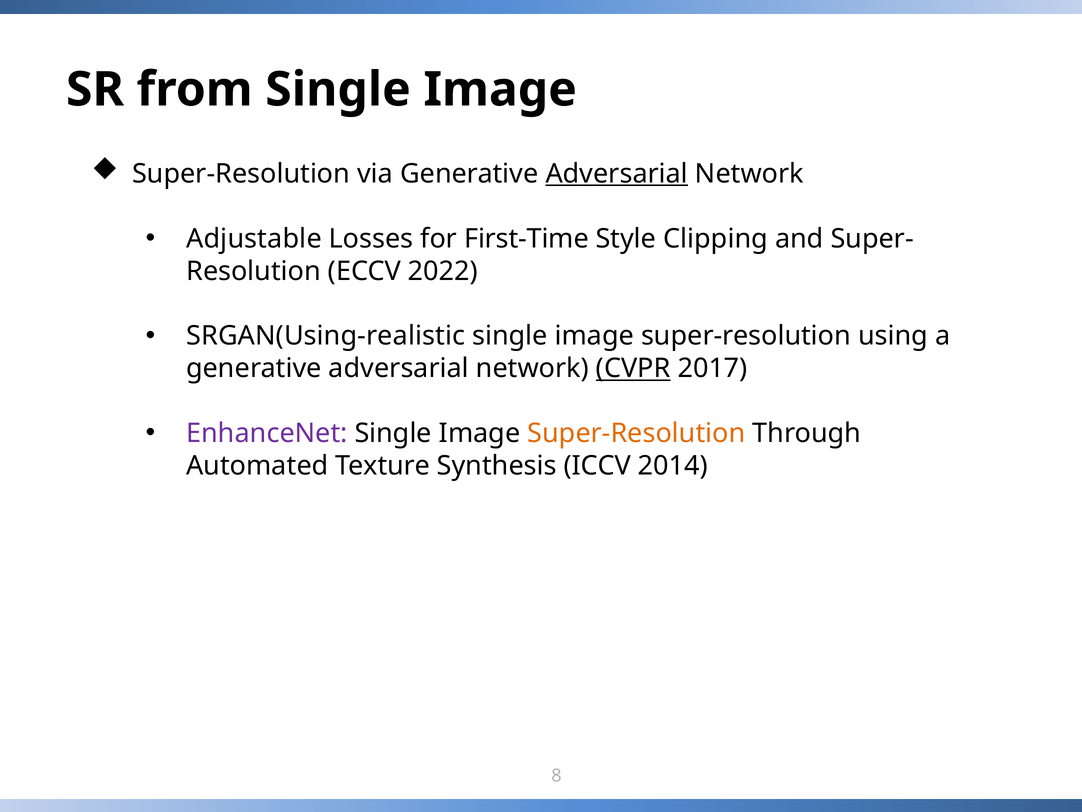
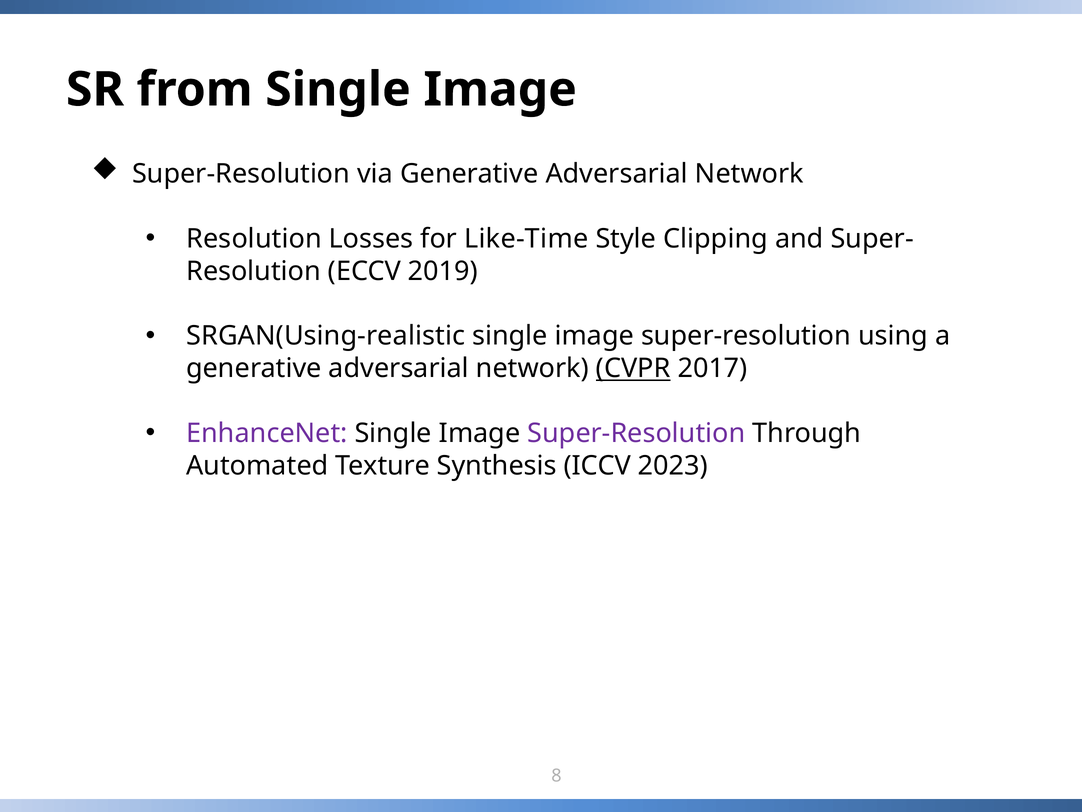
Adversarial at (617, 174) underline: present -> none
Adjustable at (254, 238): Adjustable -> Resolution
First-Time: First-Time -> Like-Time
2022: 2022 -> 2019
Super-Resolution at (636, 433) colour: orange -> purple
2014: 2014 -> 2023
